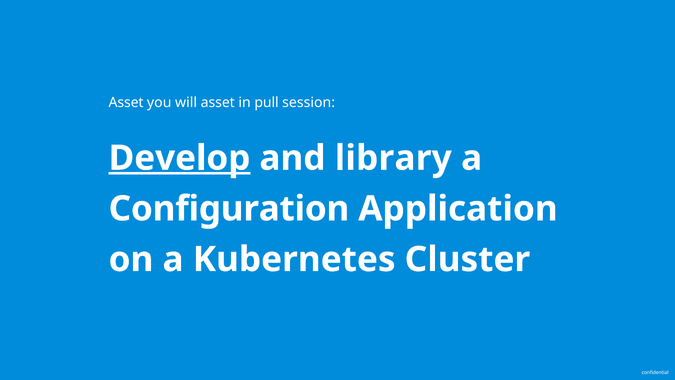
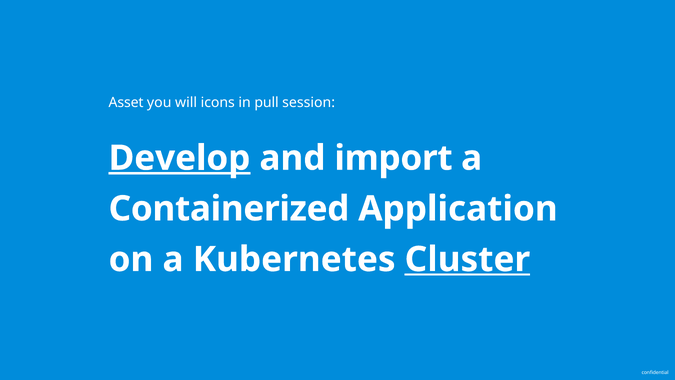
will asset: asset -> icons
library: library -> import
Configuration: Configuration -> Containerized
Cluster underline: none -> present
